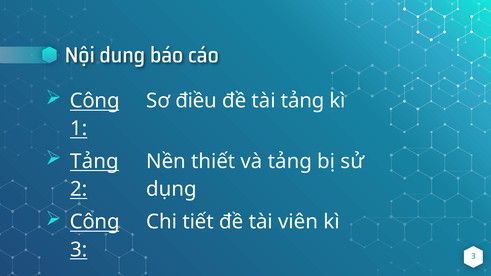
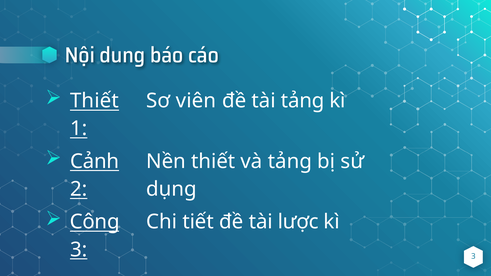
Công at (95, 101): Công -> Thiết
điều: điều -> viên
Tảng at (95, 161): Tảng -> Cảnh
viên: viên -> lược
